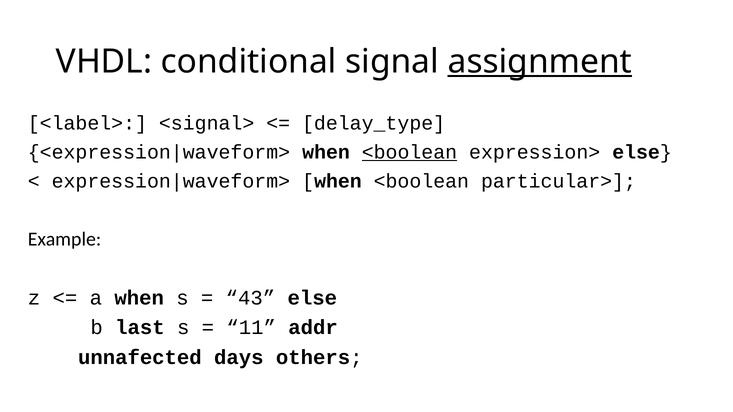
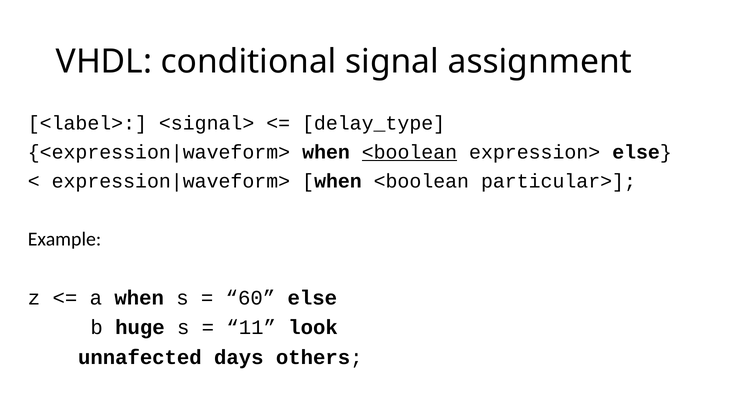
assignment underline: present -> none
43: 43 -> 60
last: last -> huge
addr: addr -> look
